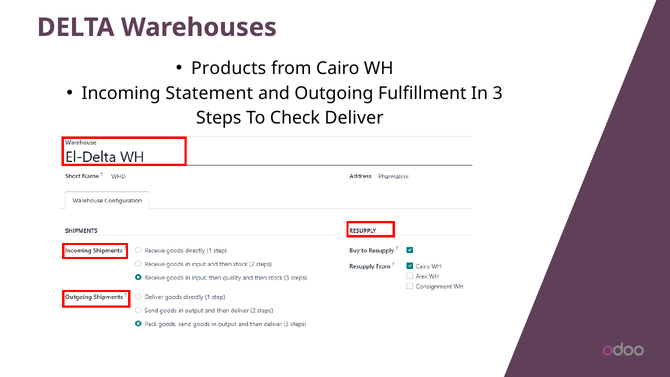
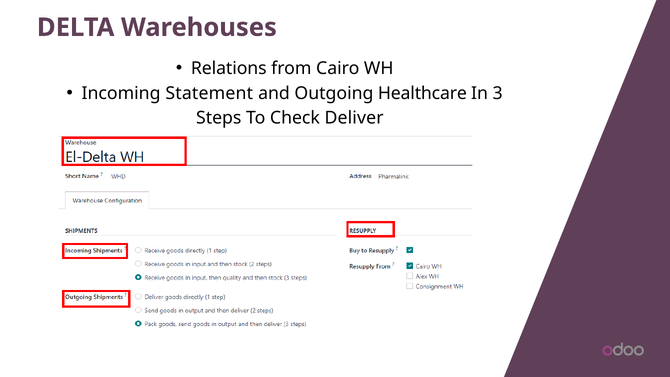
Products: Products -> Relations
Fulfillment: Fulfillment -> Healthcare
